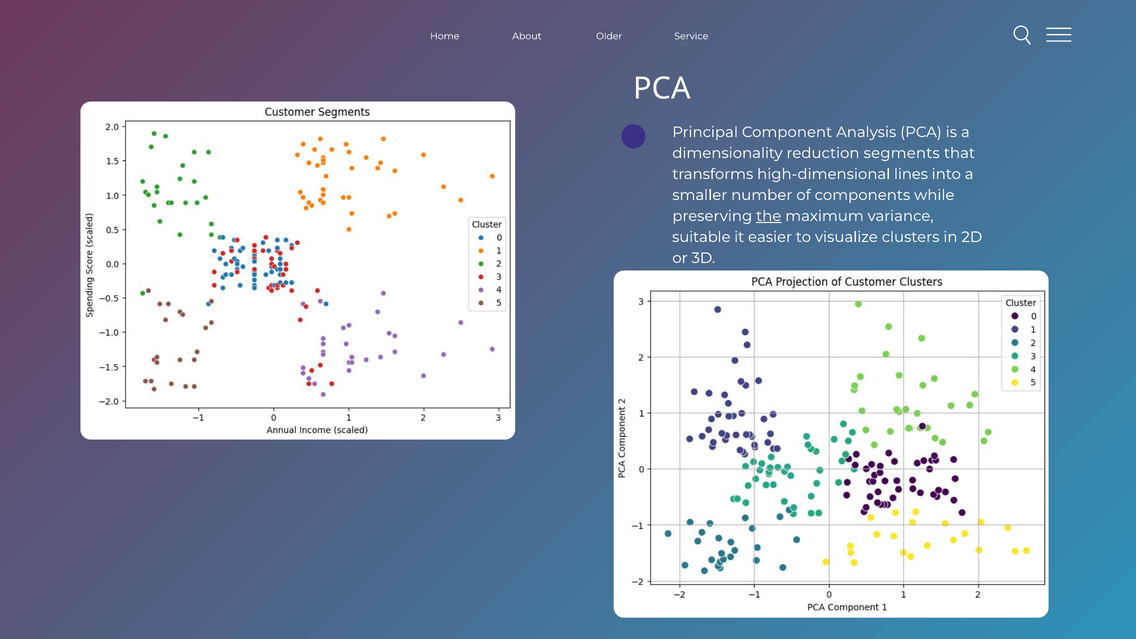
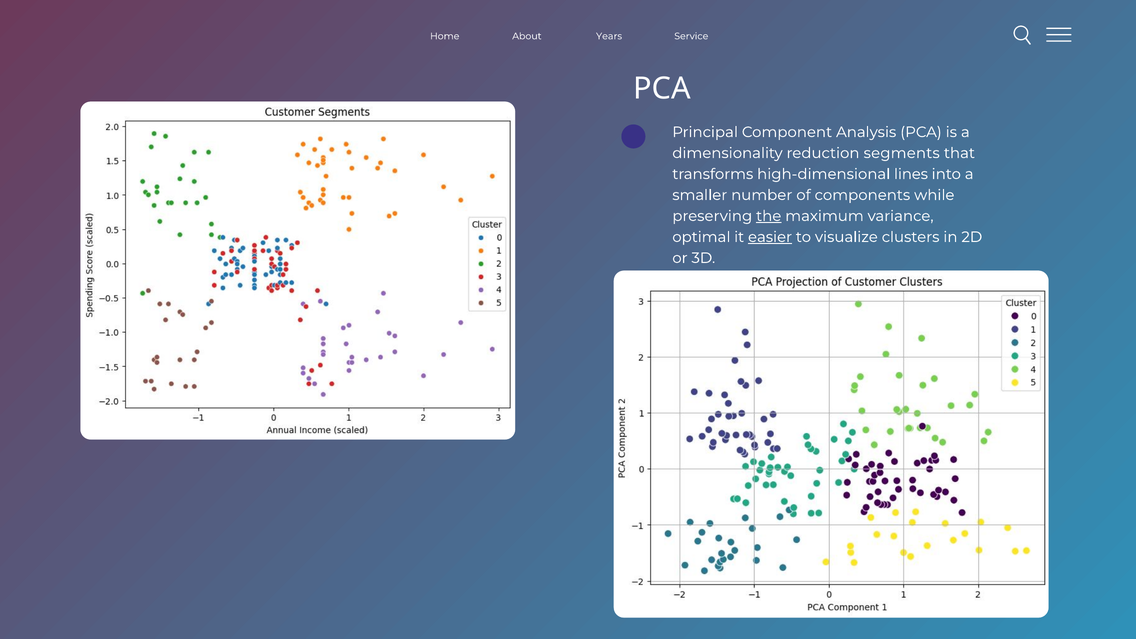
Older: Older -> Years
suitable: suitable -> optimal
easier underline: none -> present
